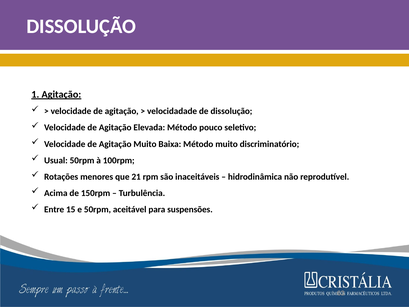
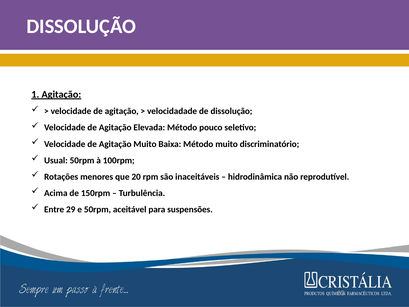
21: 21 -> 20
15: 15 -> 29
